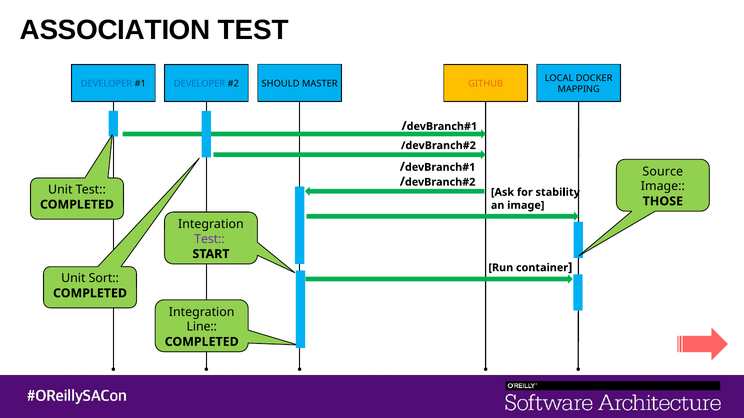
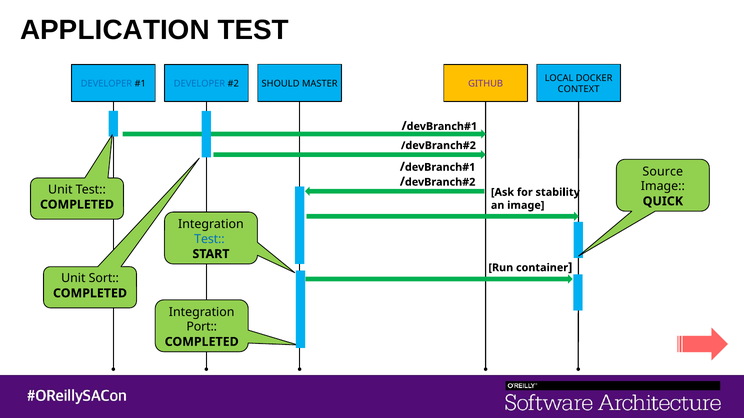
ASSOCIATION: ASSOCIATION -> APPLICATION
GITHUB colour: orange -> purple
MAPPING: MAPPING -> CONTEXT
THOSE: THOSE -> QUICK
Test at (209, 239) colour: purple -> blue
Line: Line -> Port
